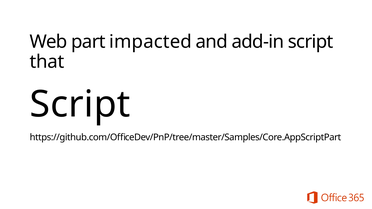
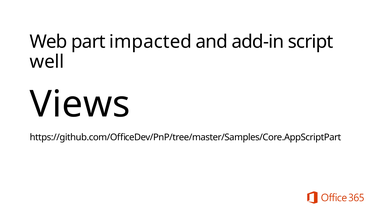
that: that -> well
Script at (80, 104): Script -> Views
